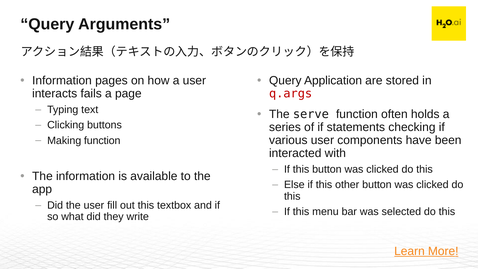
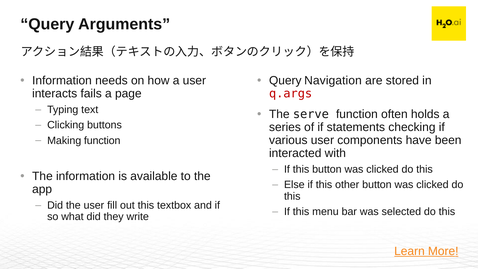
pages: pages -> needs
Application: Application -> Navigation
